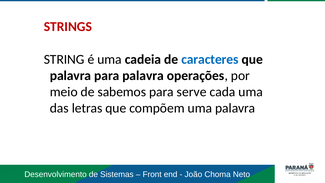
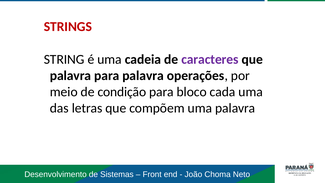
caracteres colour: blue -> purple
sabemos: sabemos -> condição
serve: serve -> bloco
